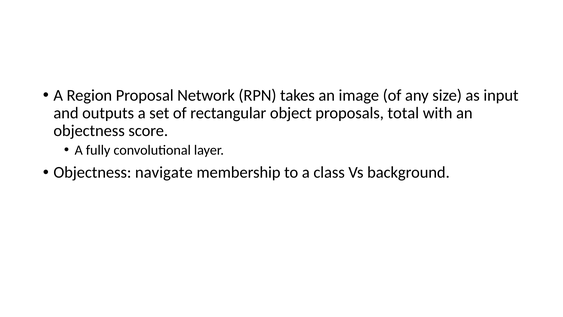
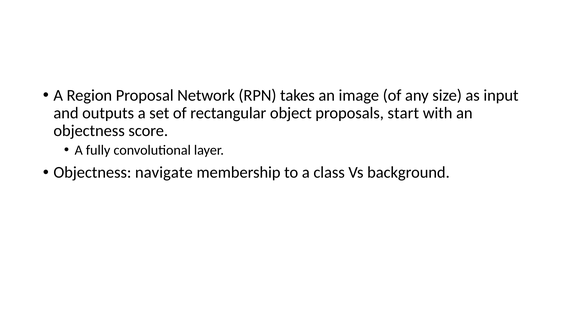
total: total -> start
